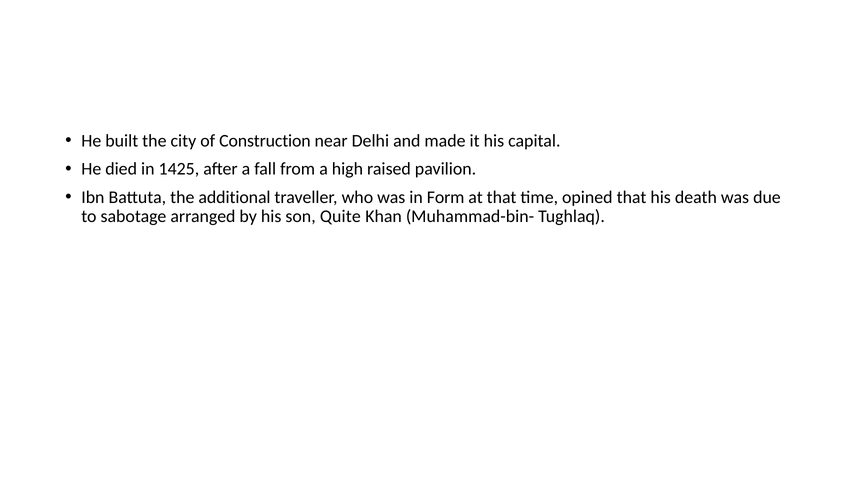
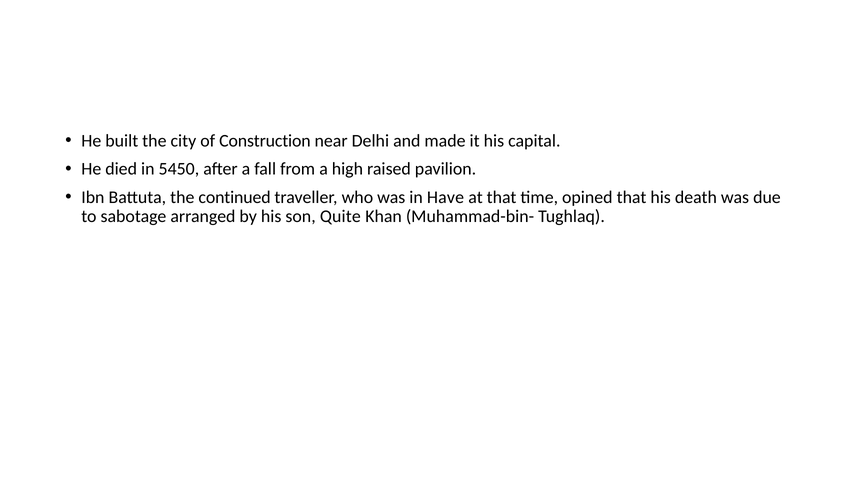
1425: 1425 -> 5450
additional: additional -> continued
Form: Form -> Have
